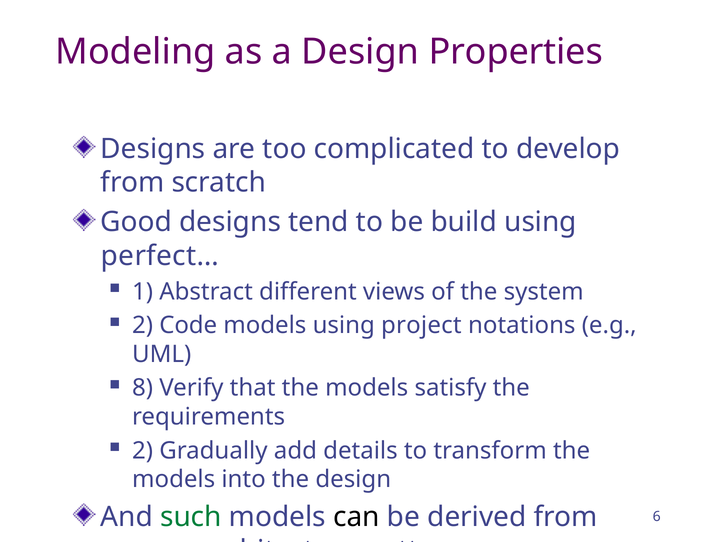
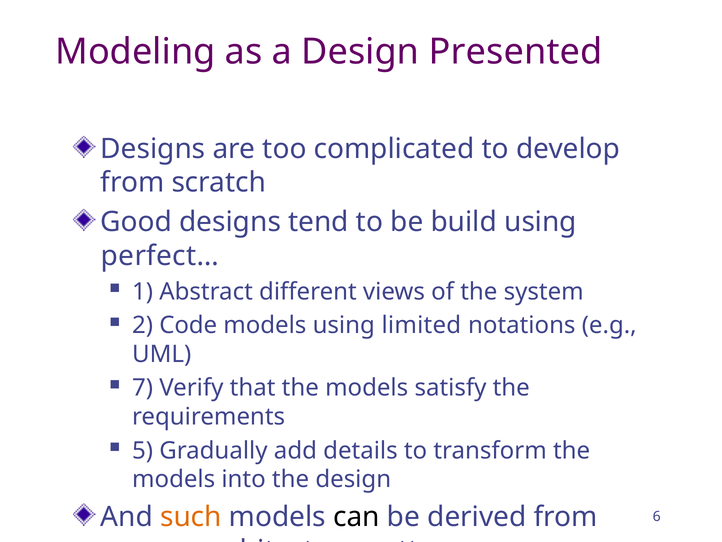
Properties: Properties -> Presented
project: project -> limited
8: 8 -> 7
2 at (143, 450): 2 -> 5
such colour: green -> orange
